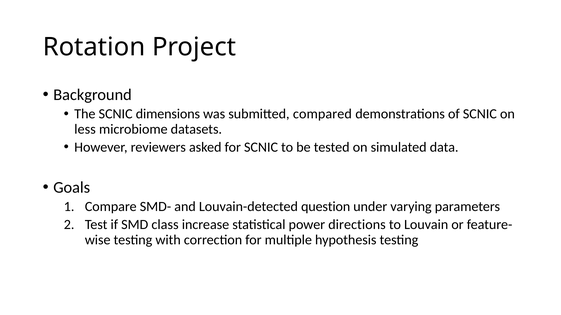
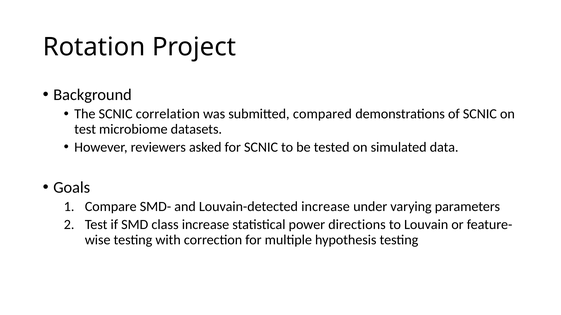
dimensions: dimensions -> correlation
less at (85, 129): less -> test
Louvain-detected question: question -> increase
